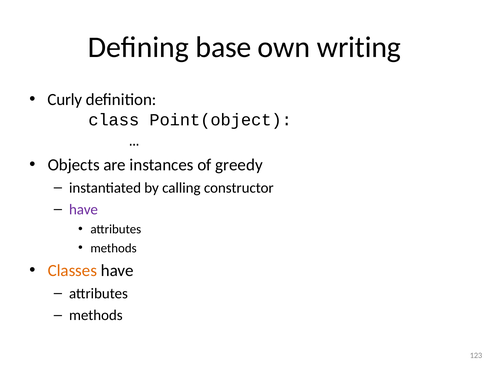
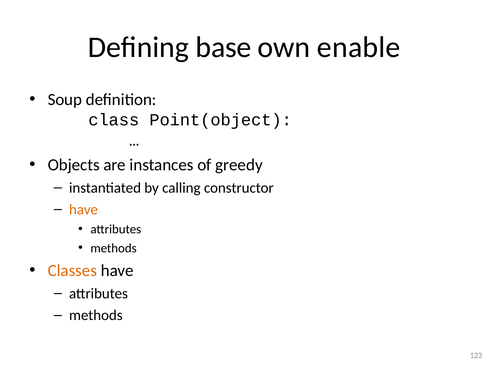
writing: writing -> enable
Curly: Curly -> Soup
have at (83, 209) colour: purple -> orange
